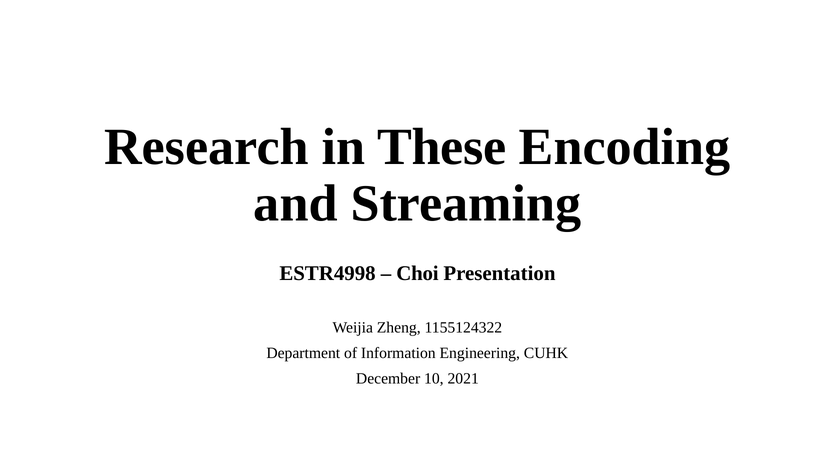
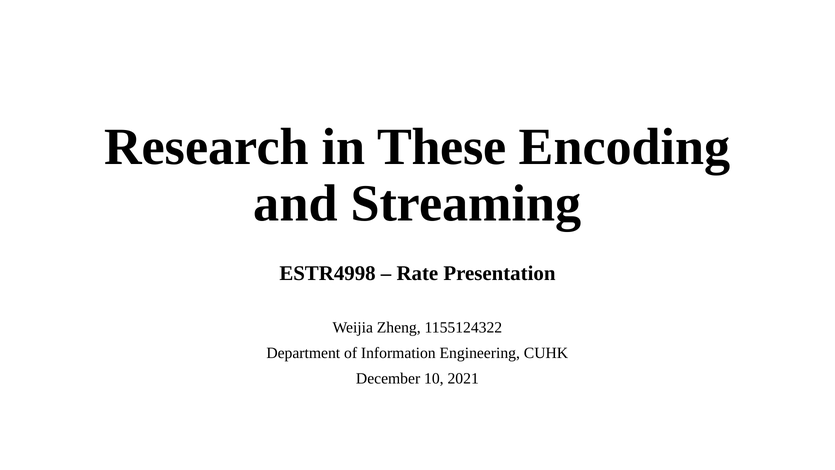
Choi: Choi -> Rate
